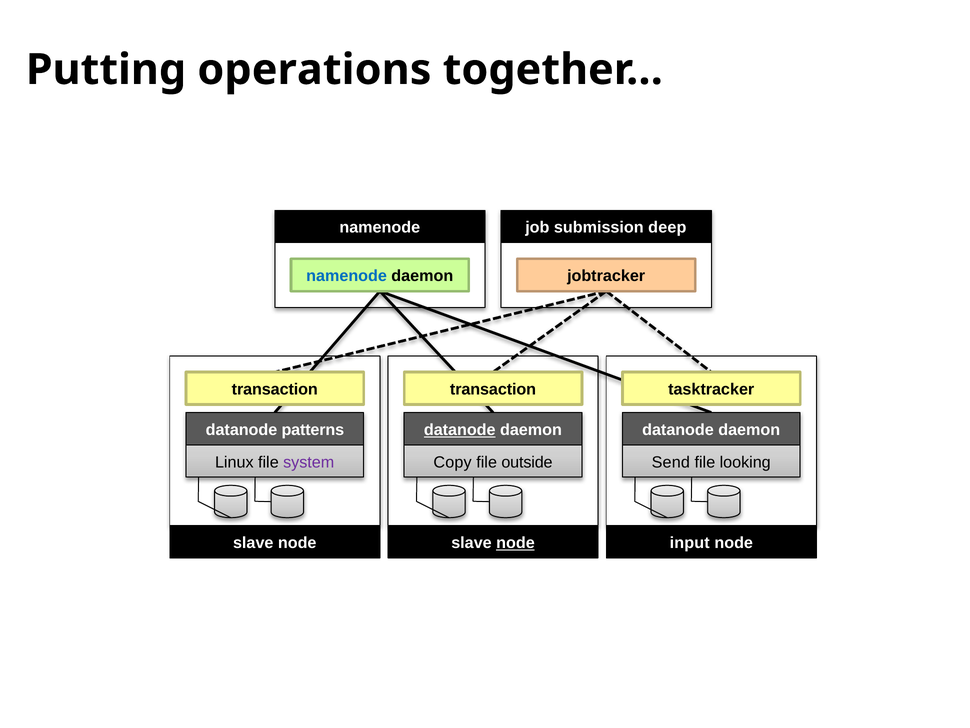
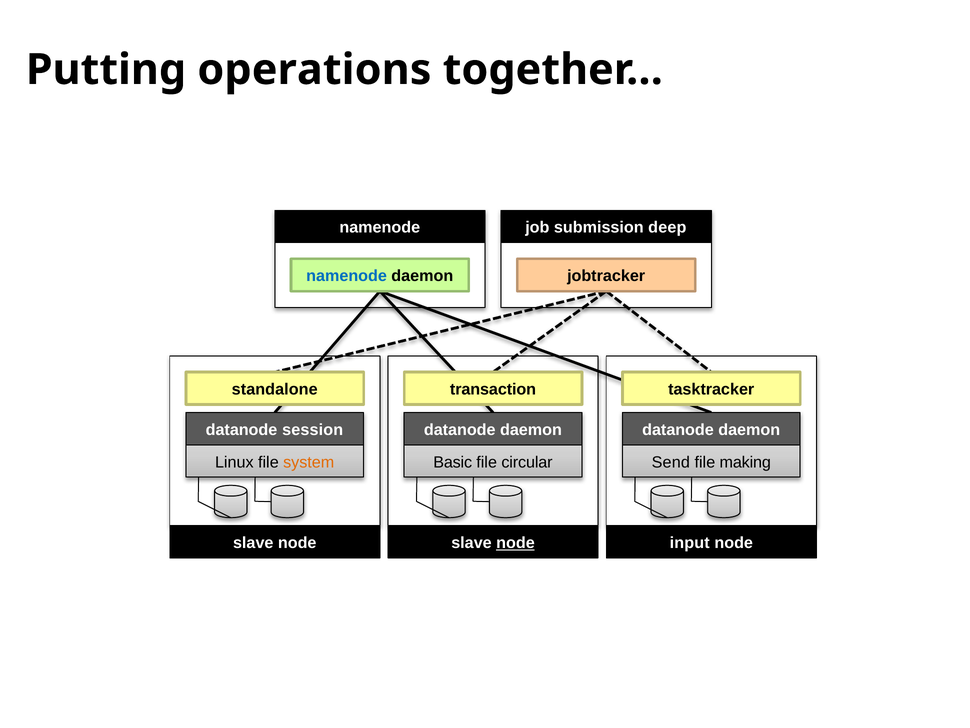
transaction at (275, 389): transaction -> standalone
patterns: patterns -> session
datanode at (460, 430) underline: present -> none
system colour: purple -> orange
Copy: Copy -> Basic
outside: outside -> circular
looking: looking -> making
